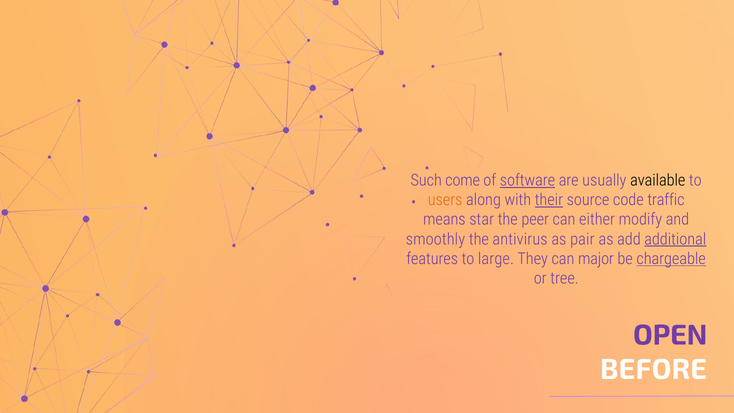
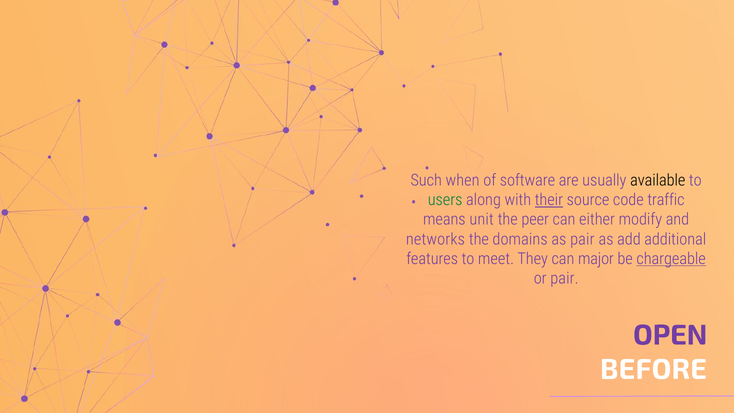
come: come -> when
software underline: present -> none
users colour: orange -> green
star: star -> unit
smoothly: smoothly -> networks
antivirus: antivirus -> domains
additional underline: present -> none
large: large -> meet
or tree: tree -> pair
